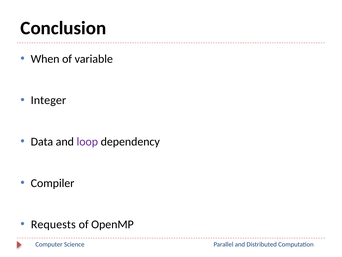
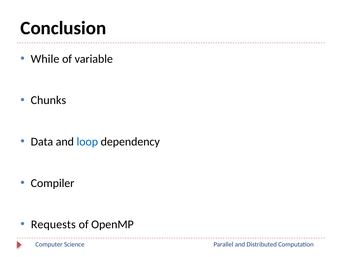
When: When -> While
Integer: Integer -> Chunks
loop colour: purple -> blue
